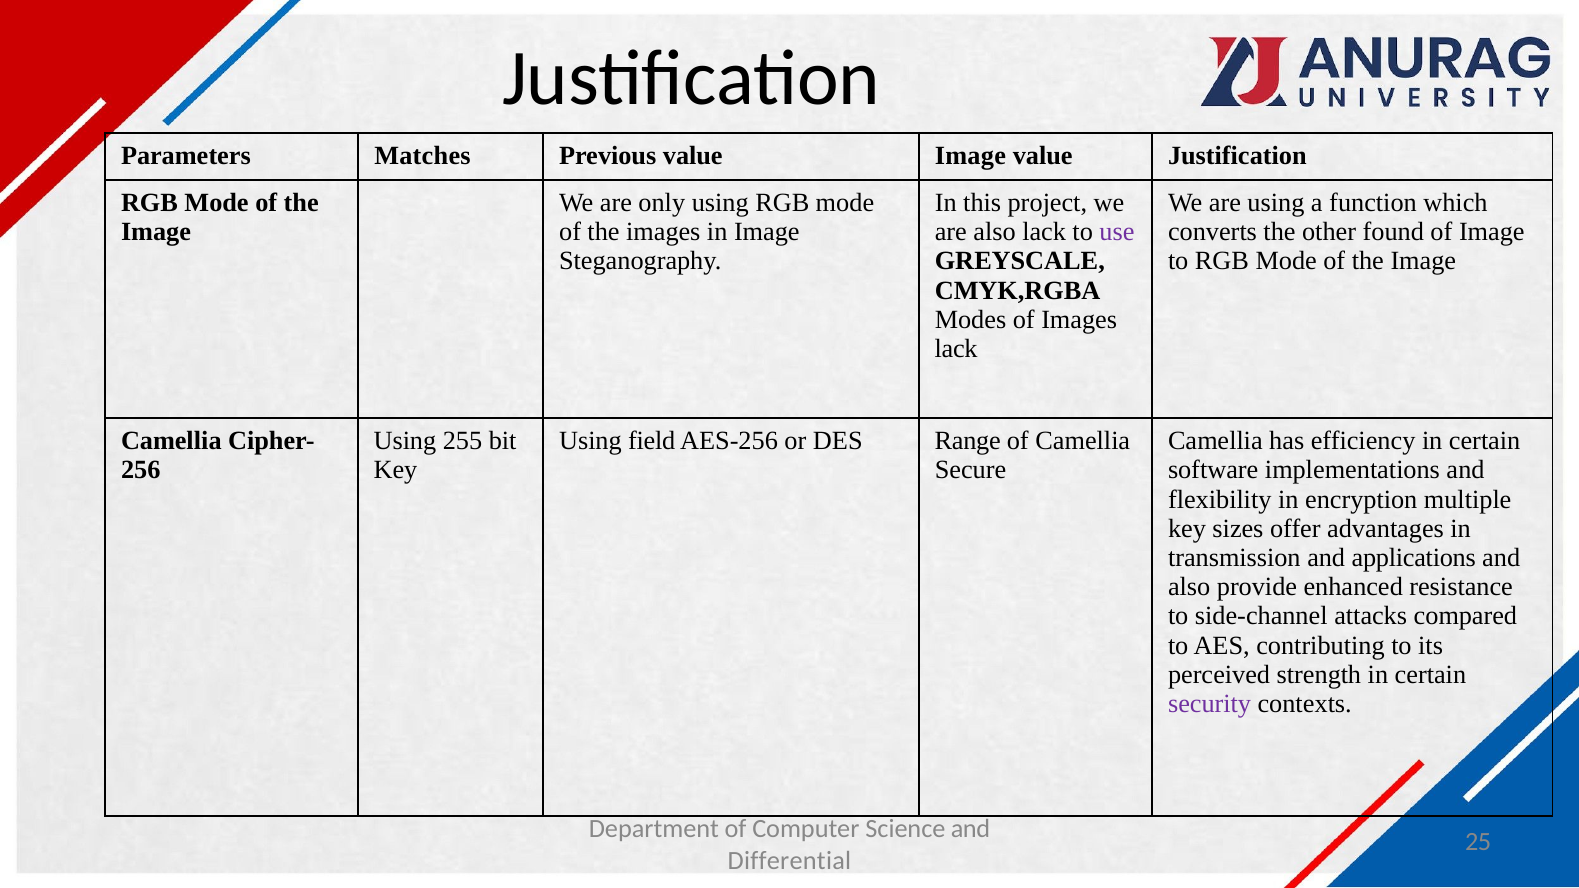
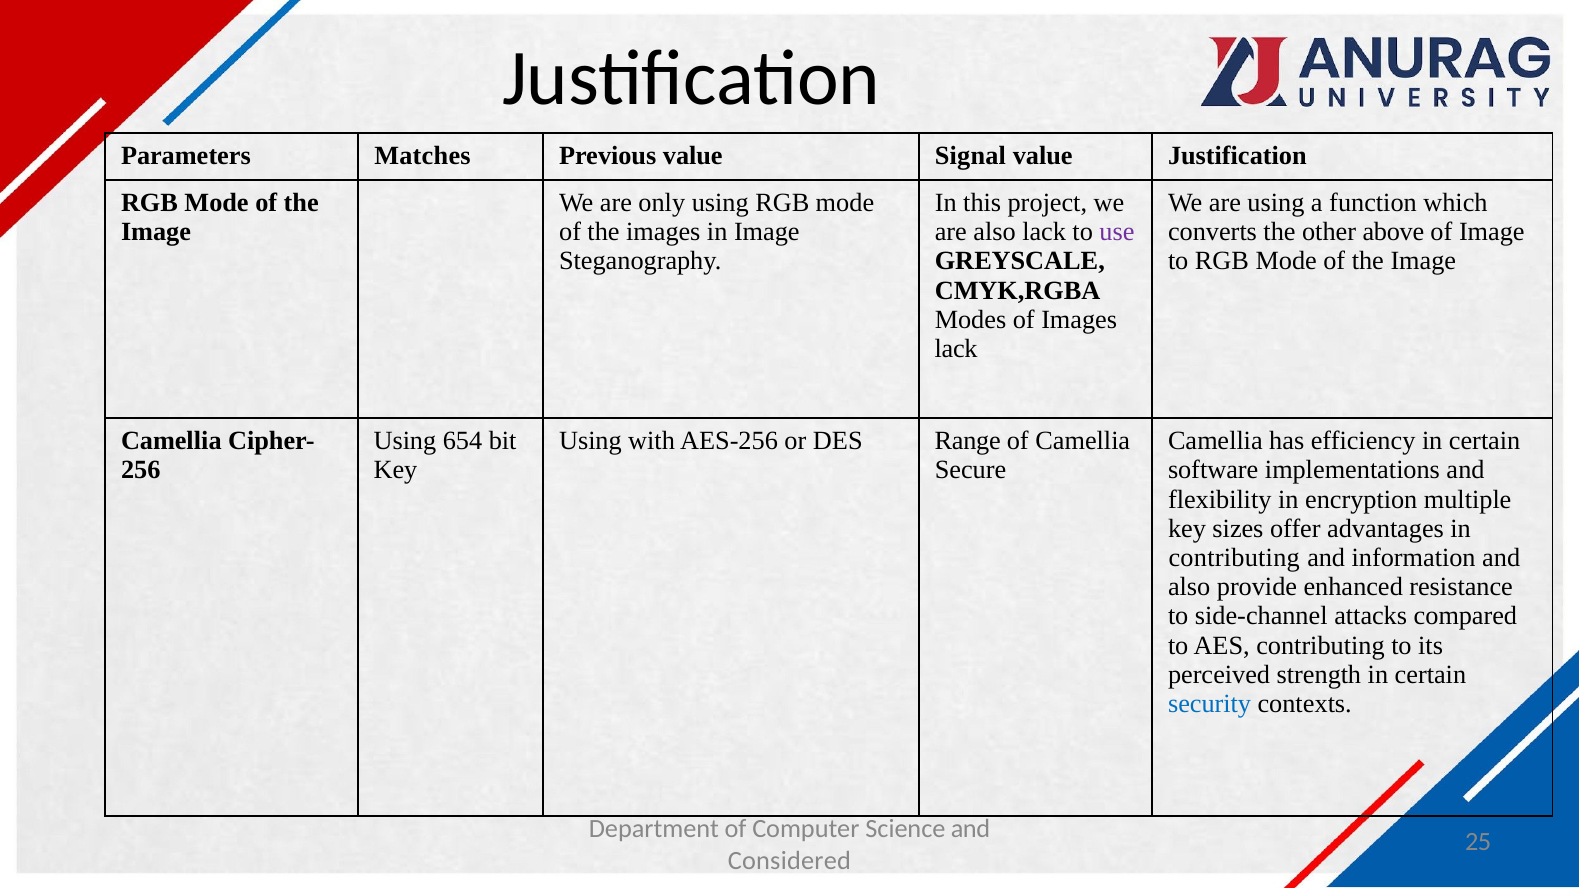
value Image: Image -> Signal
found: found -> above
255: 255 -> 654
field: field -> with
transmission at (1234, 558): transmission -> contributing
applications: applications -> information
security colour: purple -> blue
Differential: Differential -> Considered
